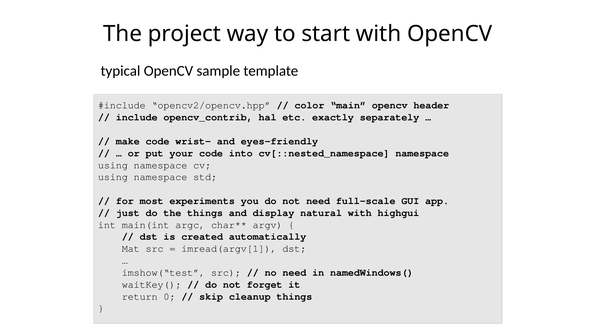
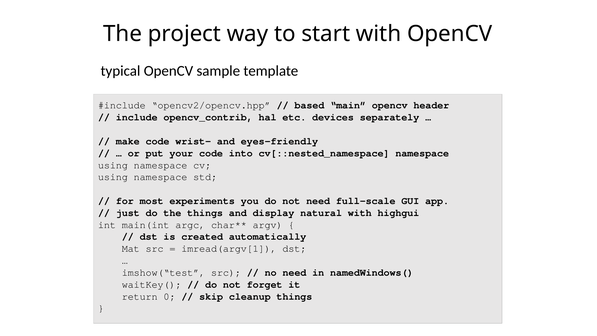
color: color -> based
exactly: exactly -> devices
